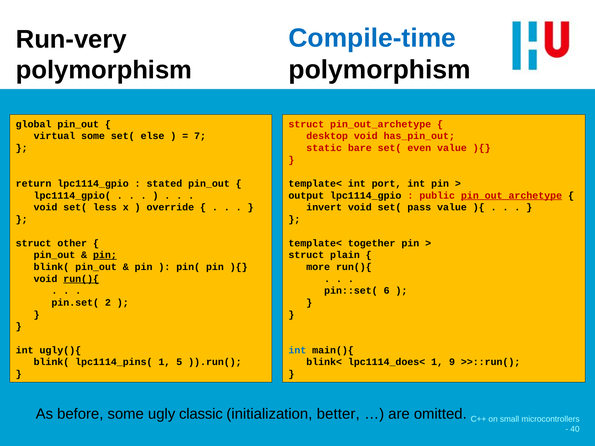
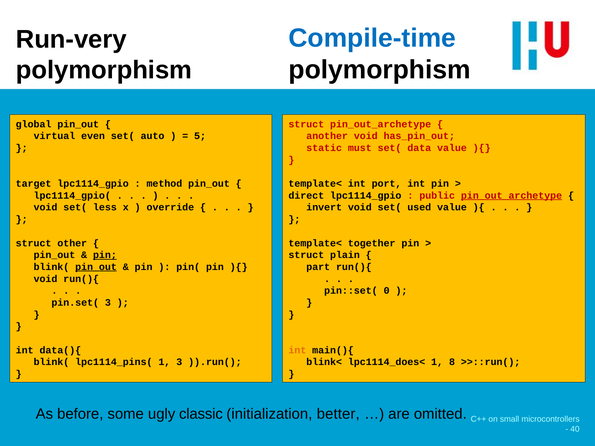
virtual some: some -> even
else: else -> auto
7: 7 -> 5
desktop: desktop -> another
bare: bare -> must
even: even -> data
return: return -> target
stated: stated -> method
output: output -> direct
pass: pass -> used
pin_out at (96, 267) underline: none -> present
more: more -> part
run(){ at (81, 279) underline: present -> none
6: 6 -> 0
pin.set( 2: 2 -> 3
ugly(){: ugly(){ -> data(){
int at (297, 350) colour: blue -> orange
1 5: 5 -> 3
9: 9 -> 8
